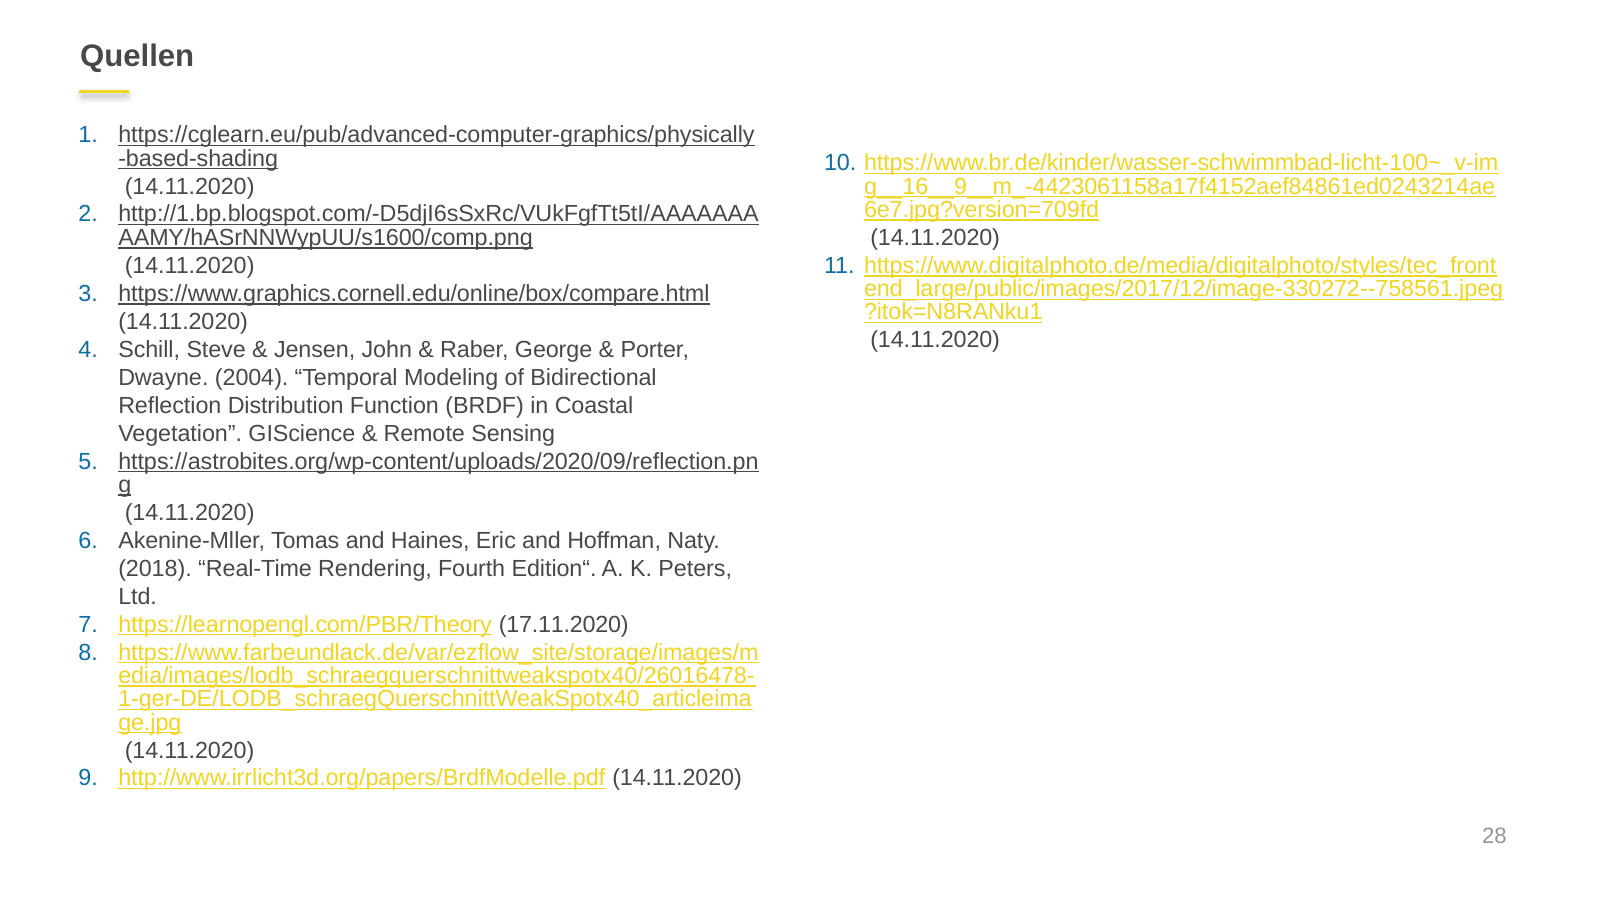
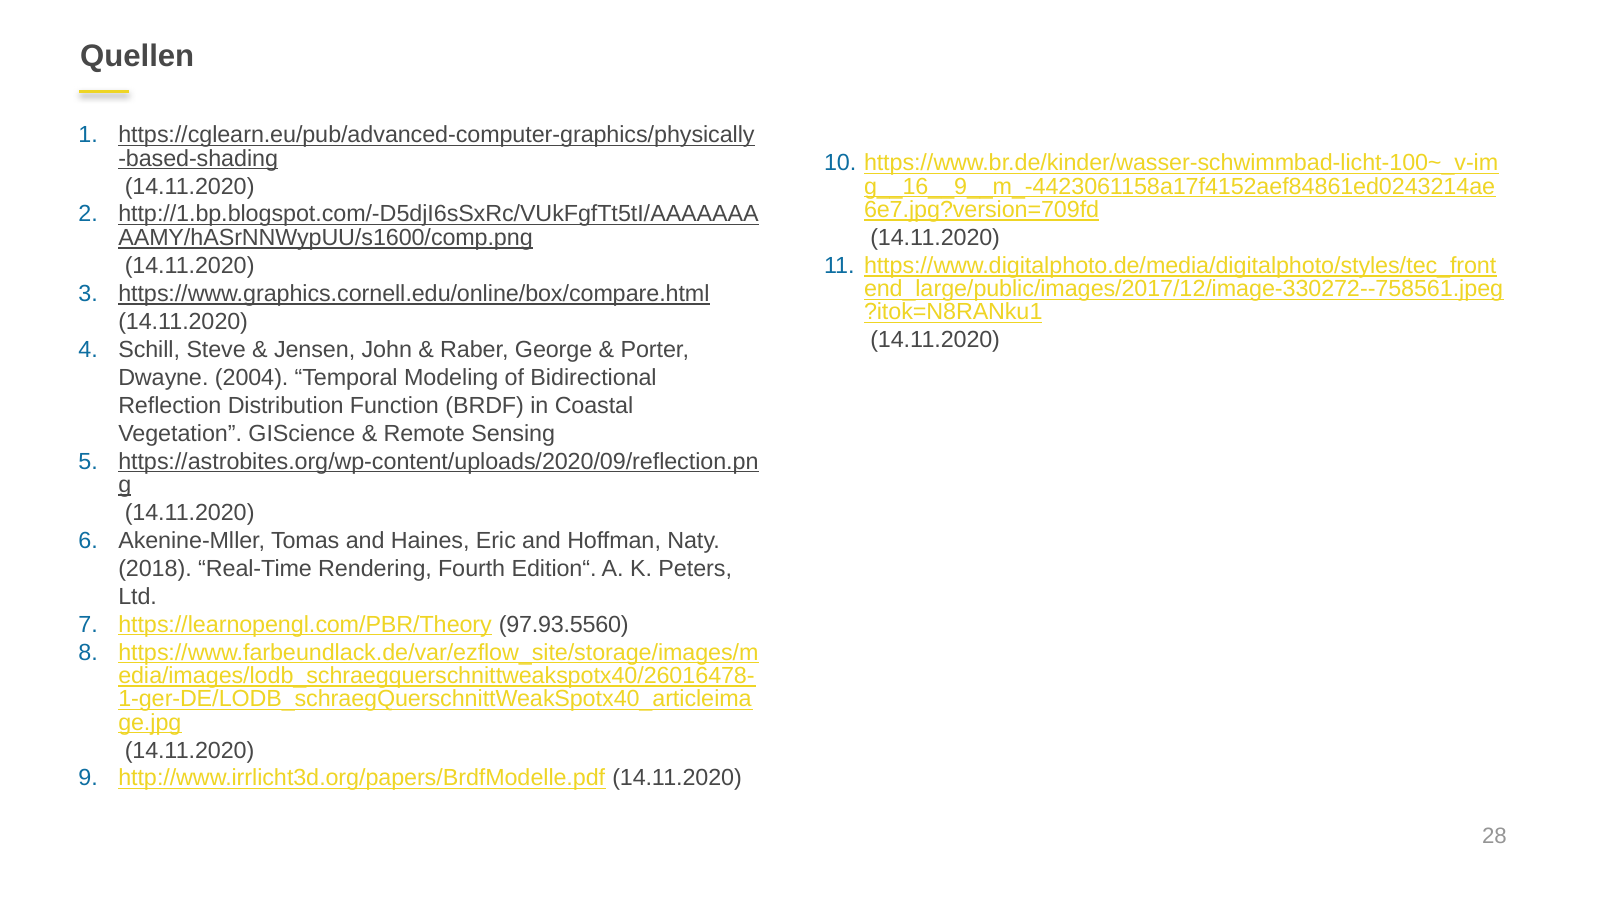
17.11.2020: 17.11.2020 -> 97.93.5560
